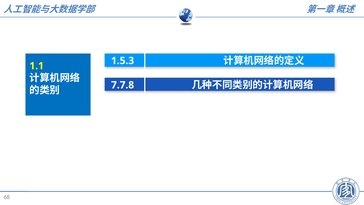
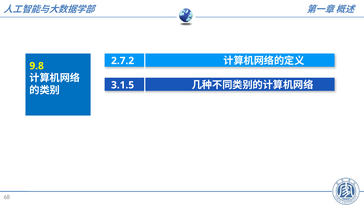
1.5.3: 1.5.3 -> 2.7.2
1.1: 1.1 -> 9.8
7.7.8: 7.7.8 -> 3.1.5
